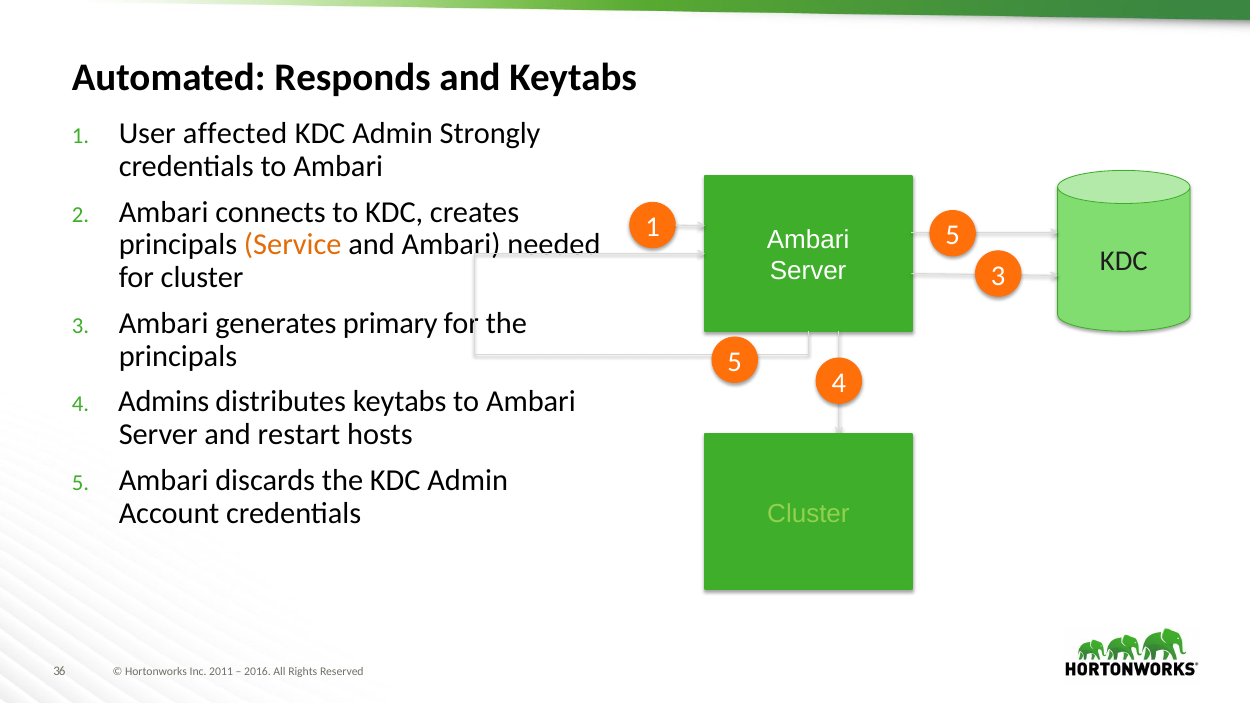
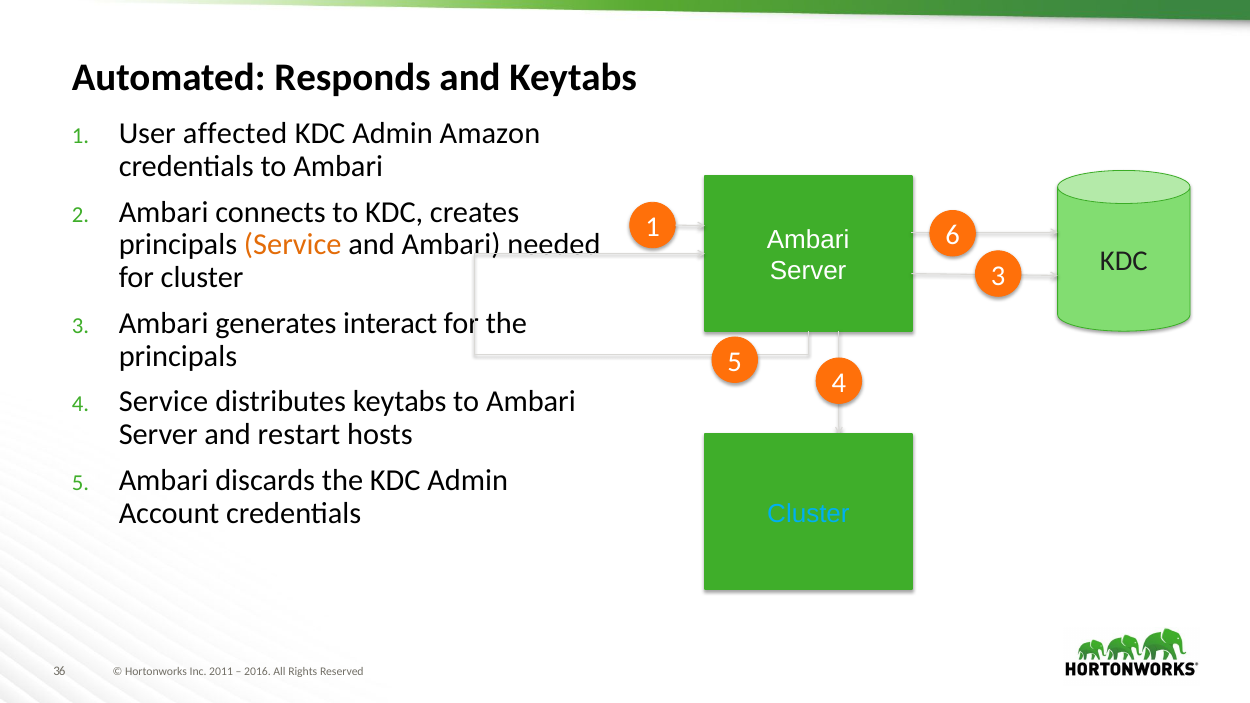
Strongly: Strongly -> Amazon
1 5: 5 -> 6
primary: primary -> interact
4 Admins: Admins -> Service
Cluster at (808, 514) colour: light green -> light blue
